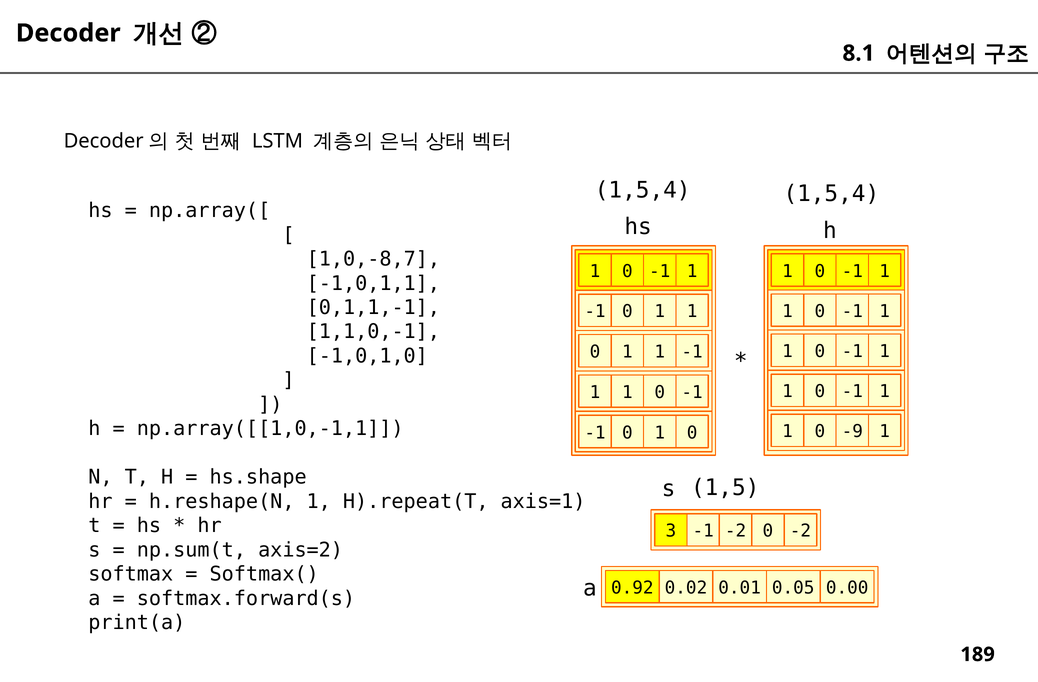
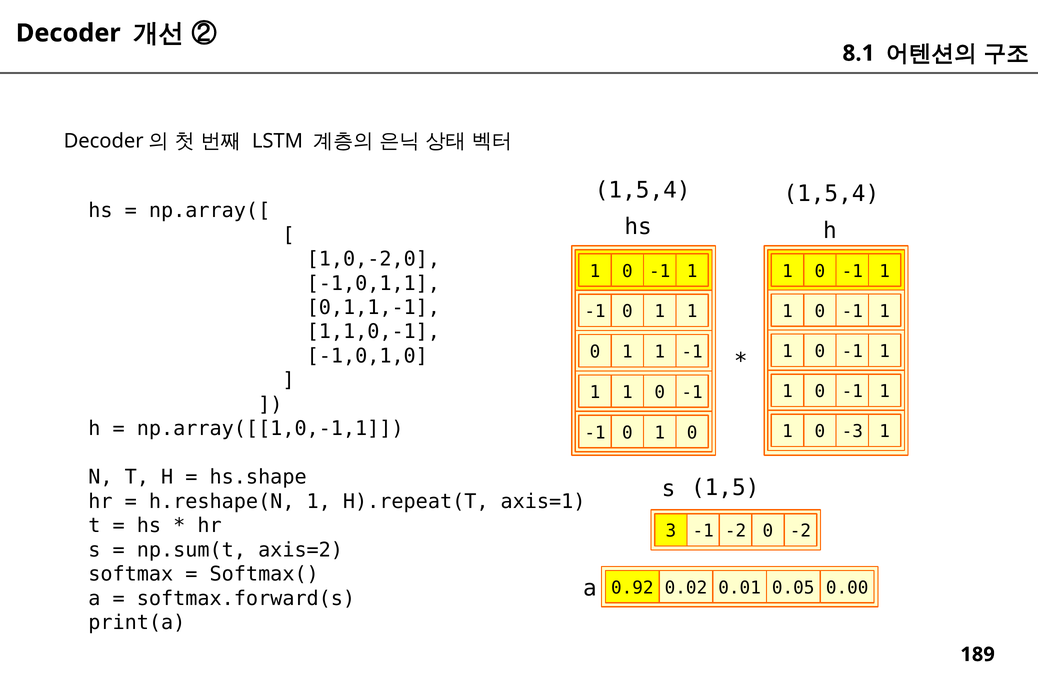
1,0,-8,7: 1,0,-8,7 -> 1,0,-2,0
-9: -9 -> -3
